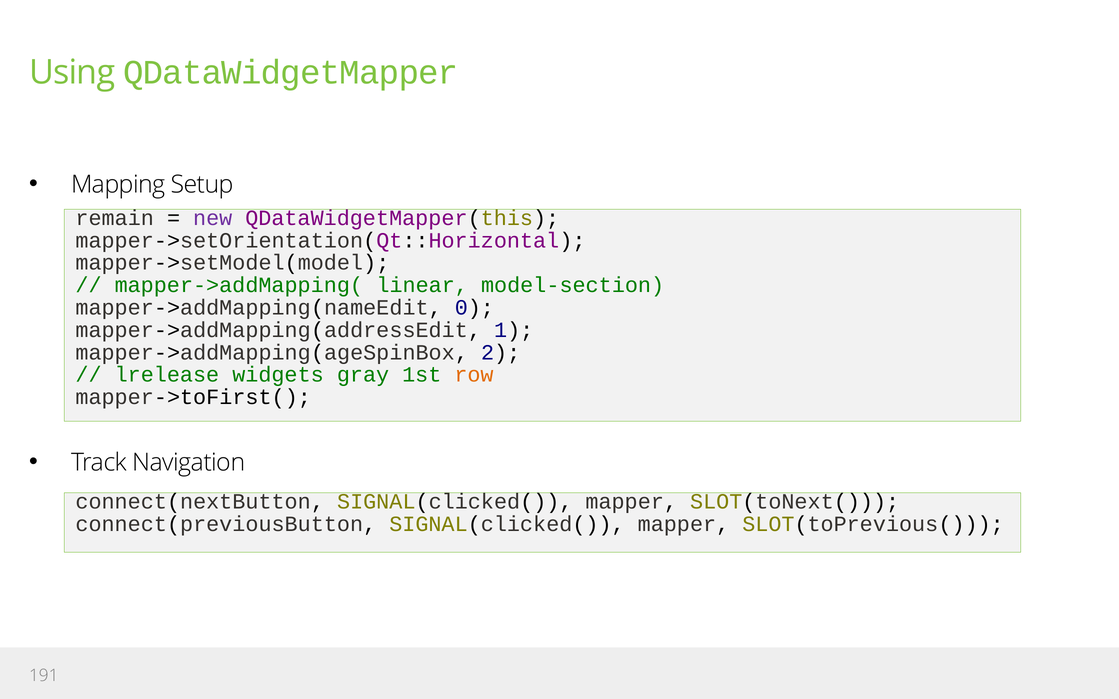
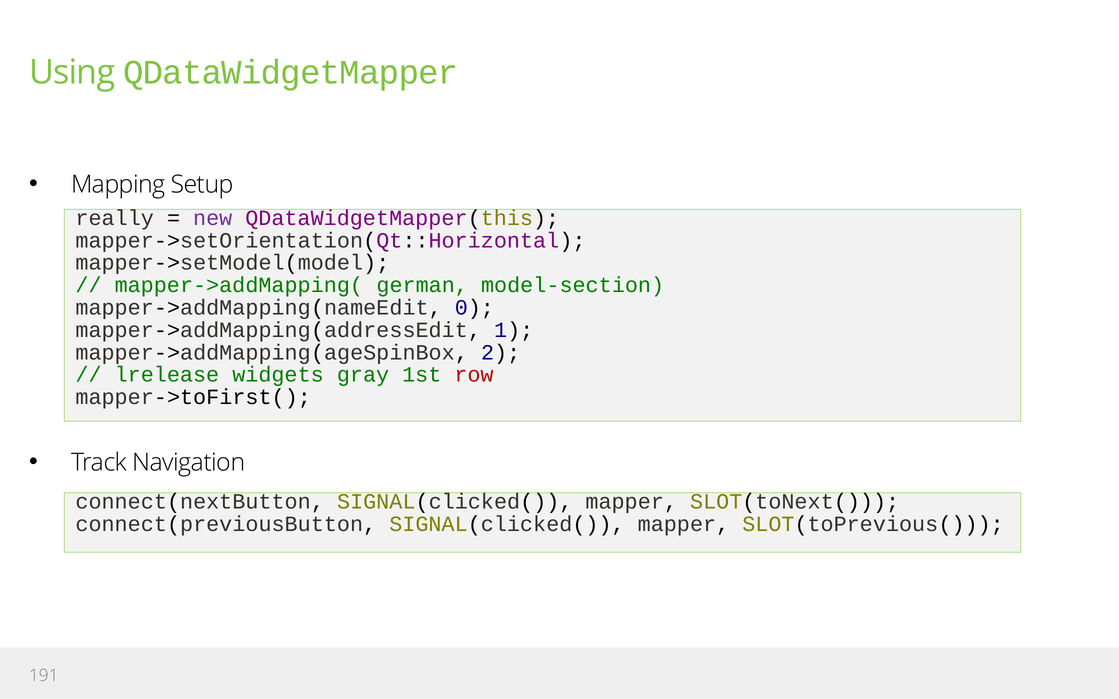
remain: remain -> really
linear: linear -> german
row colour: orange -> red
